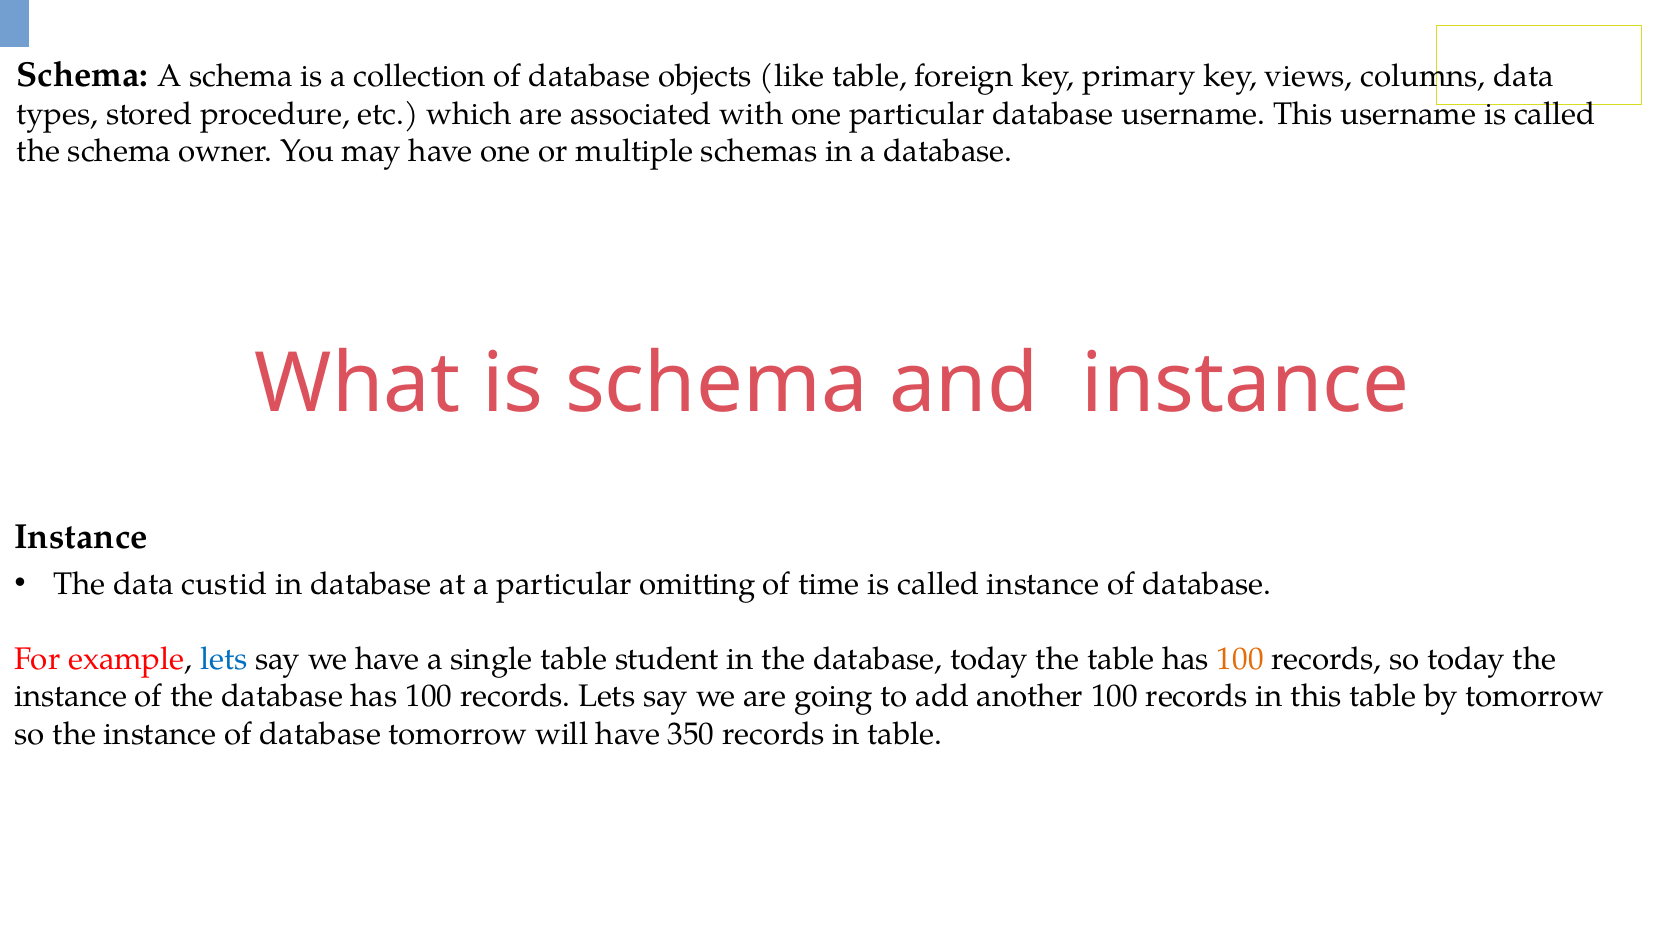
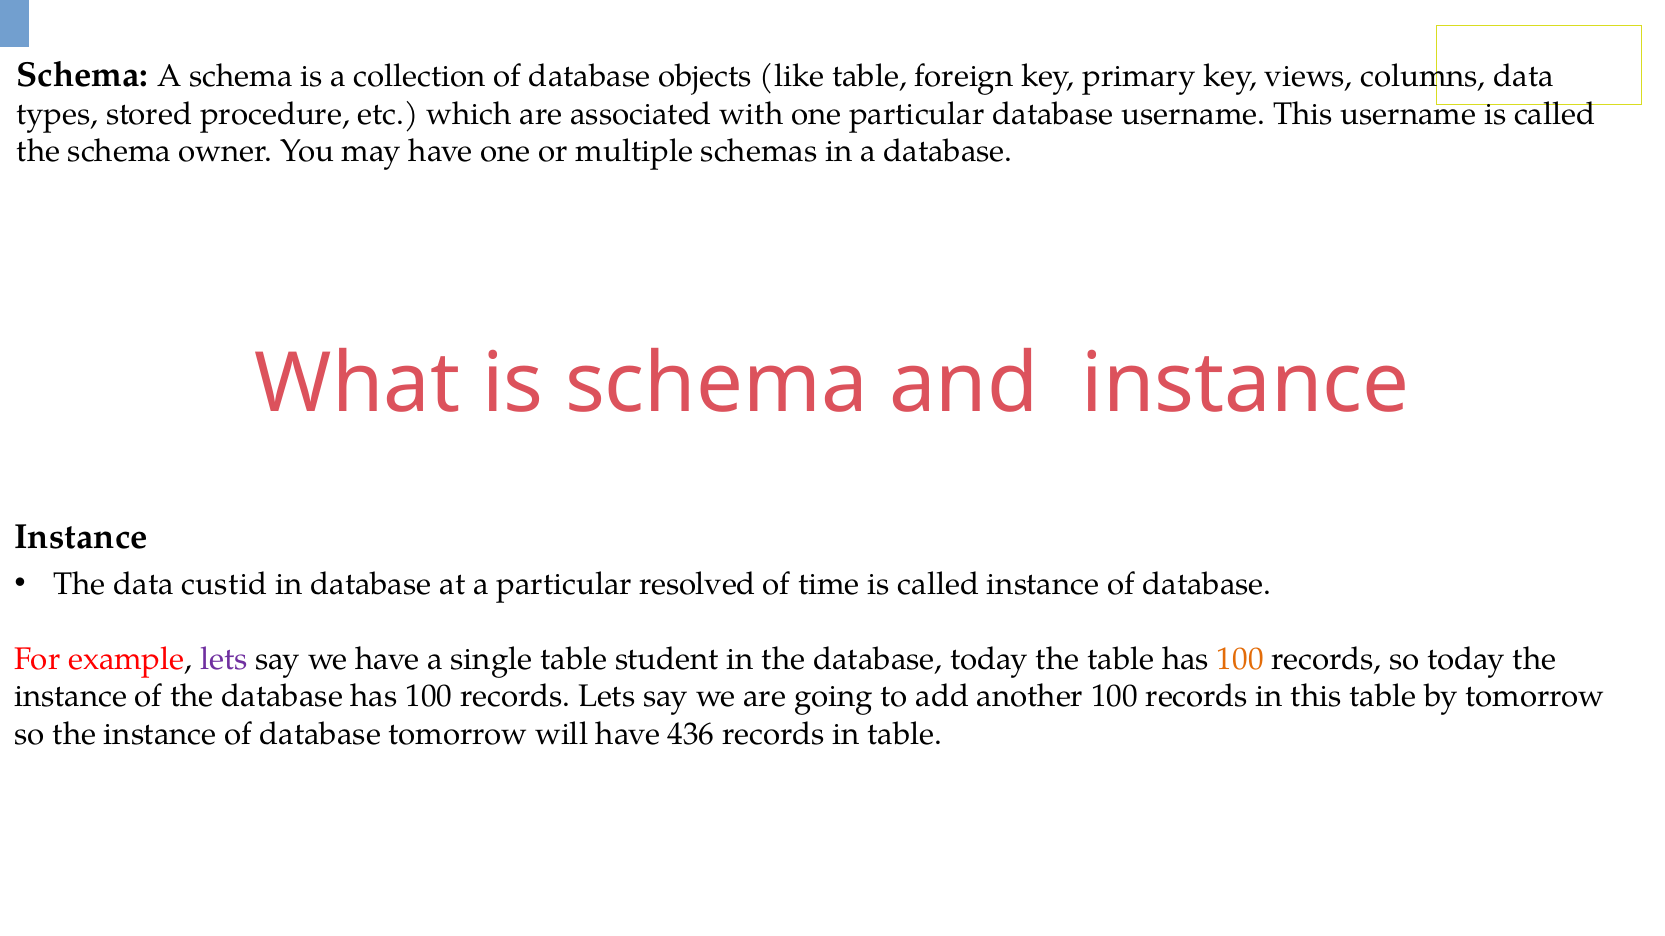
omitting: omitting -> resolved
lets at (224, 659) colour: blue -> purple
350: 350 -> 436
